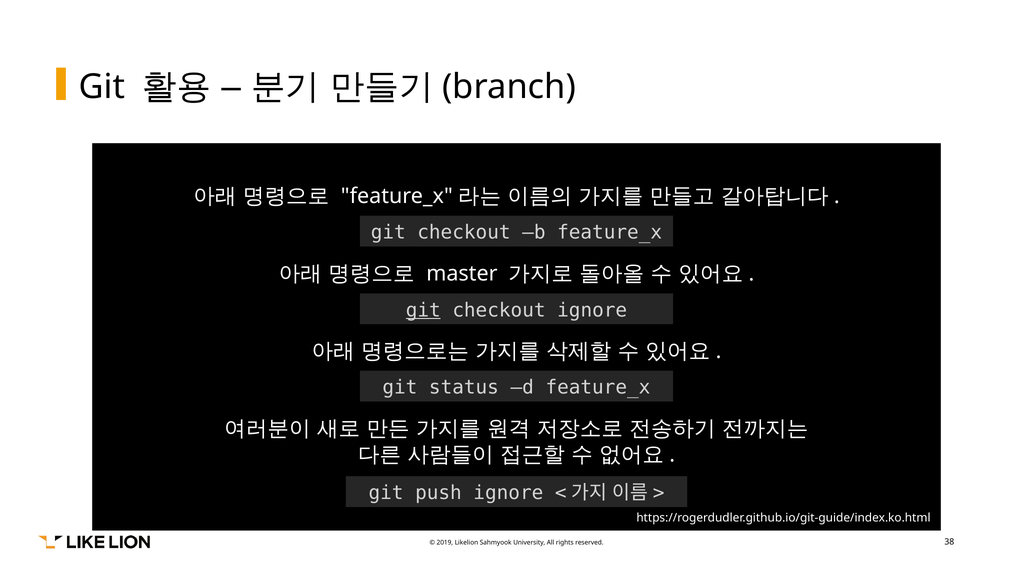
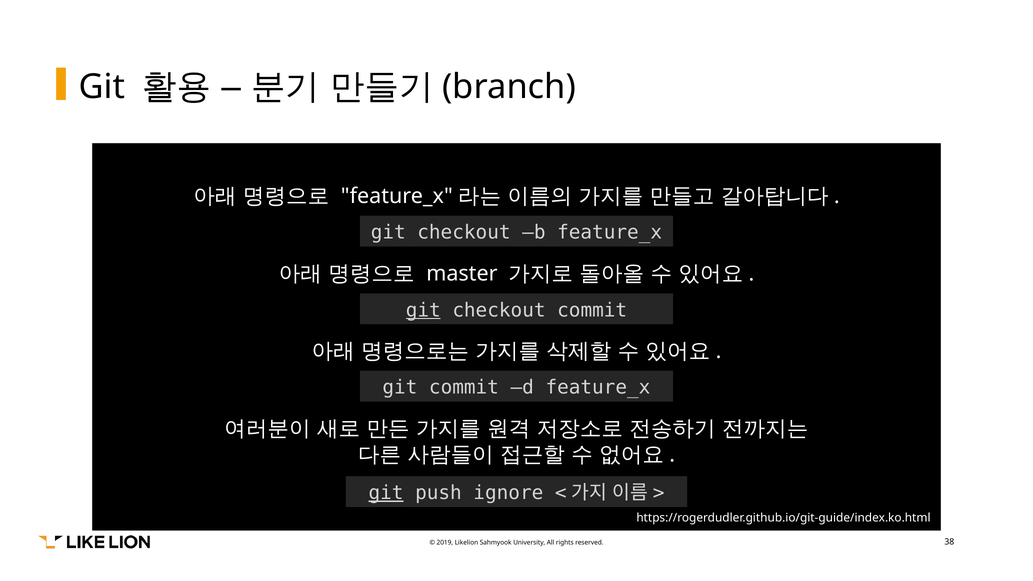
checkout ignore: ignore -> commit
git status: status -> commit
git at (386, 493) underline: none -> present
